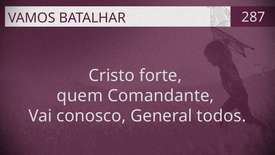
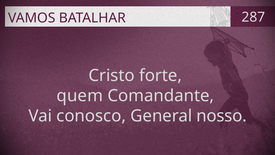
todos: todos -> nosso
